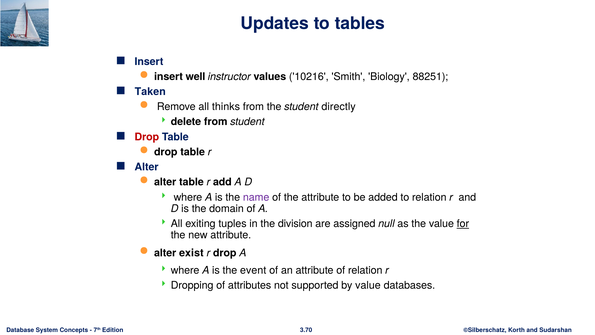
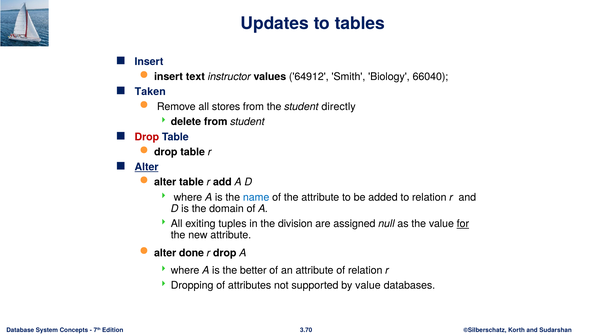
well: well -> text
10216: 10216 -> 64912
88251: 88251 -> 66040
thinks: thinks -> stores
Alter at (147, 167) underline: none -> present
name colour: purple -> blue
exist: exist -> done
event: event -> better
